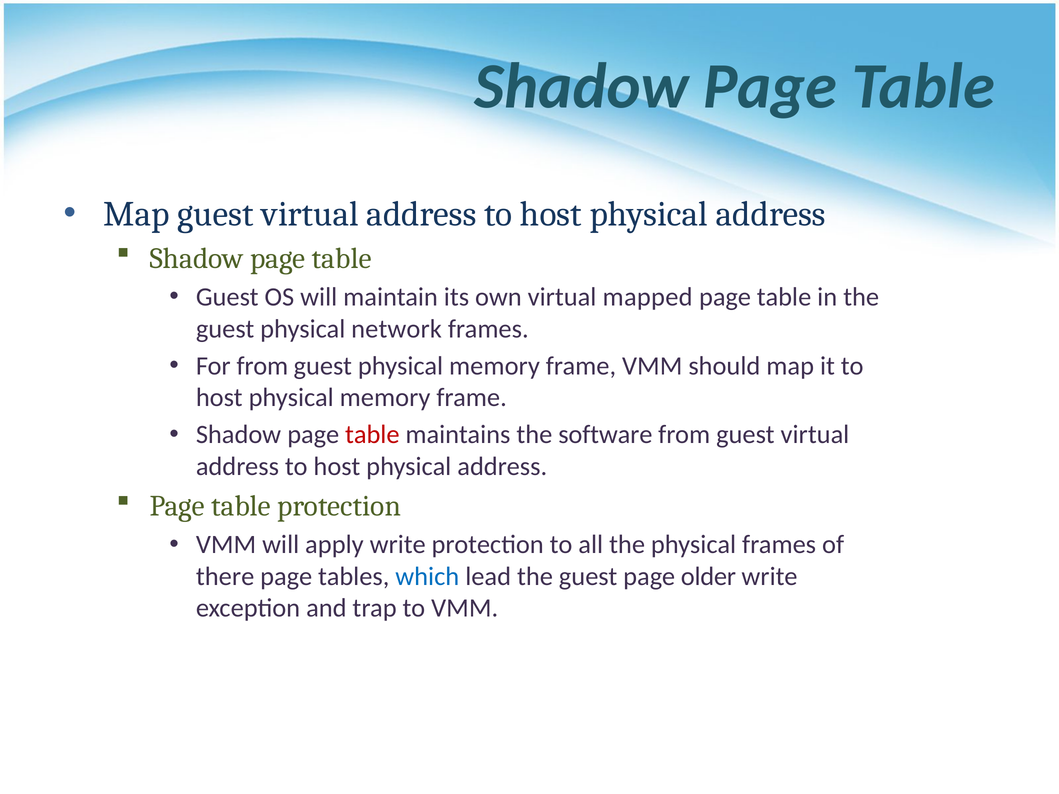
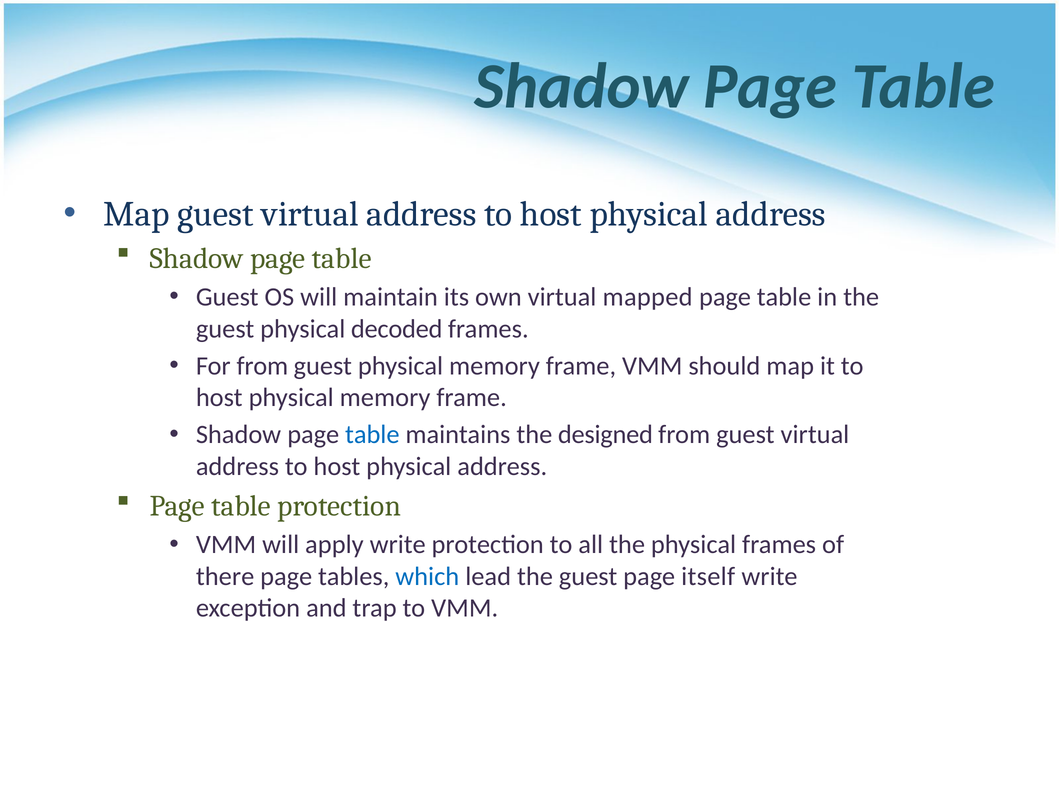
network: network -> decoded
table at (372, 435) colour: red -> blue
software: software -> designed
older: older -> itself
